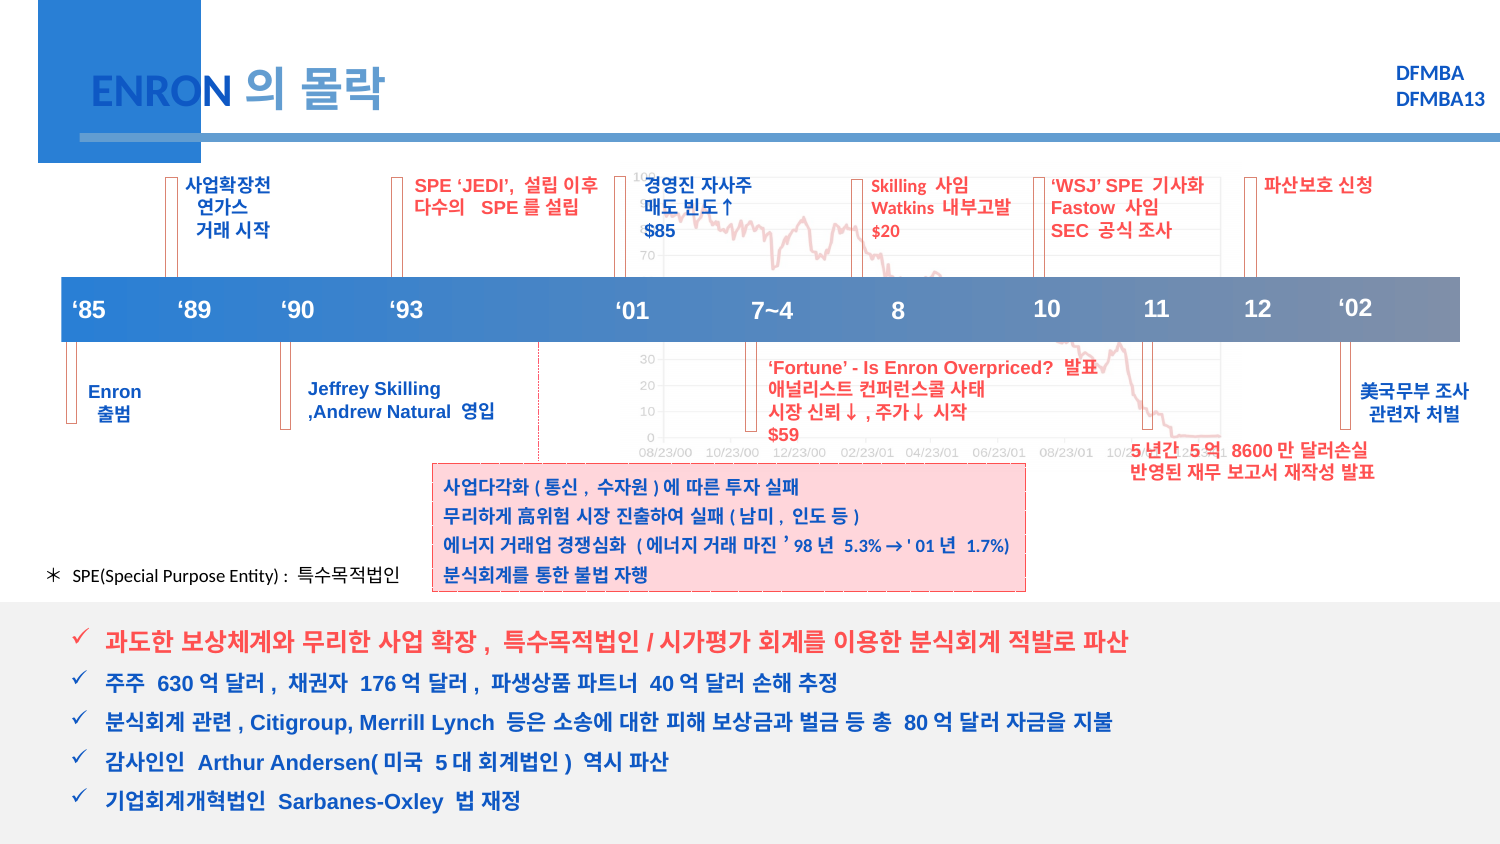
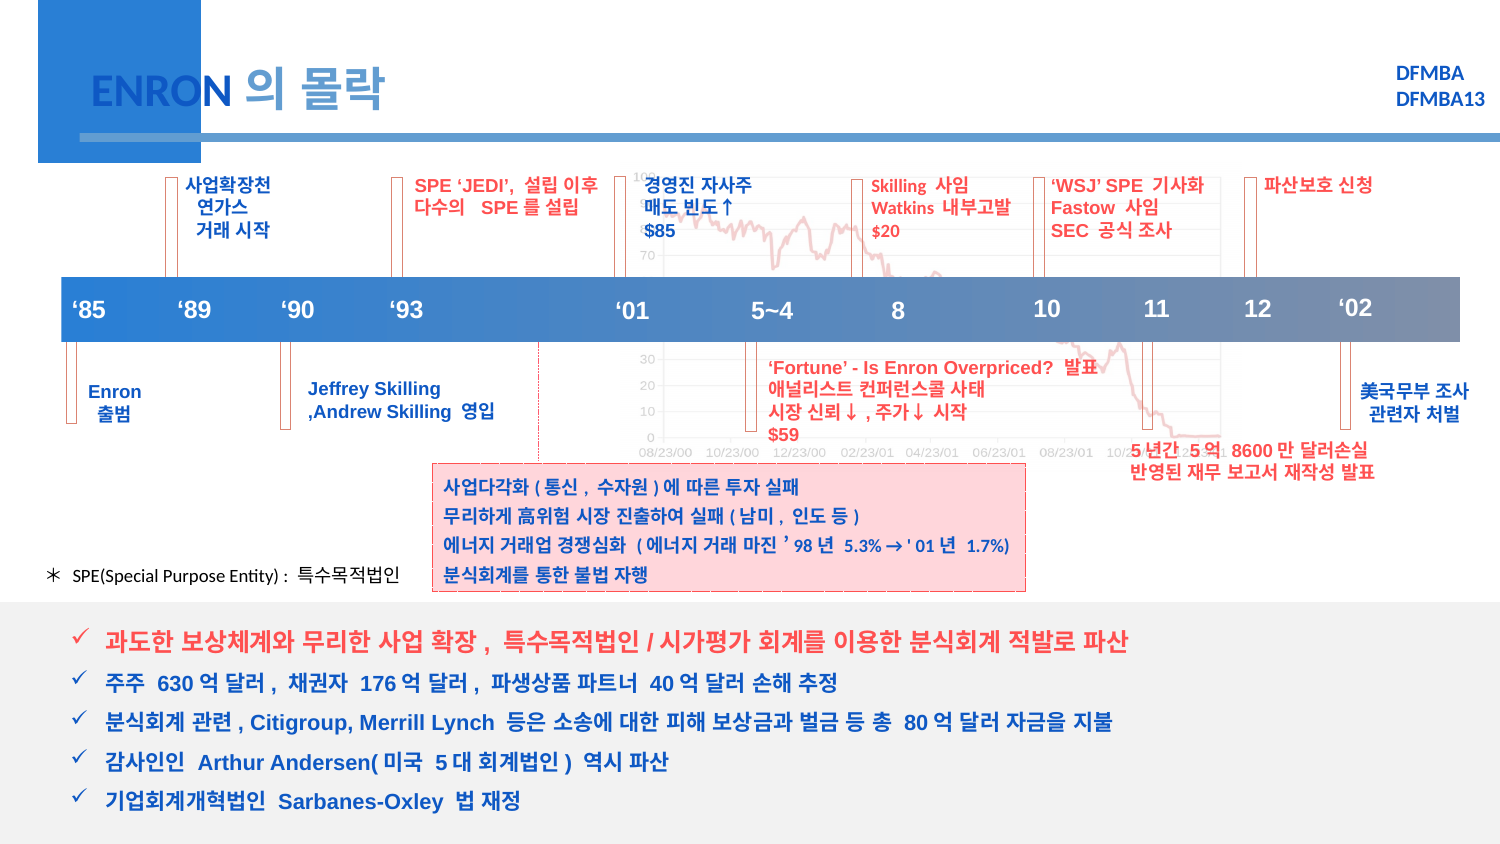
7~4: 7~4 -> 5~4
,Andrew Natural: Natural -> Skilling
